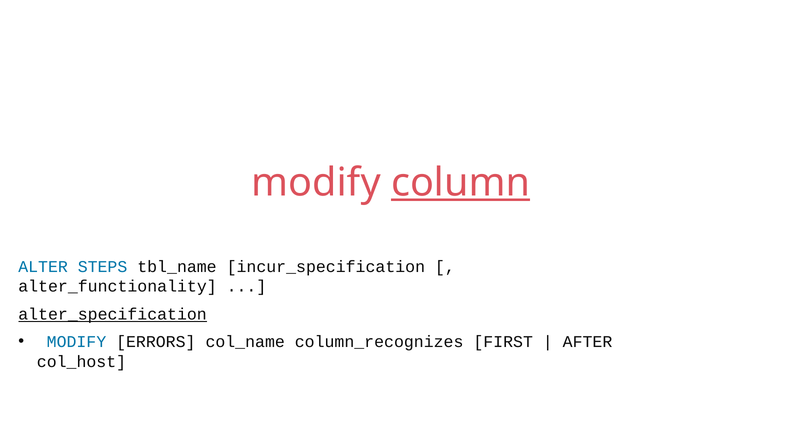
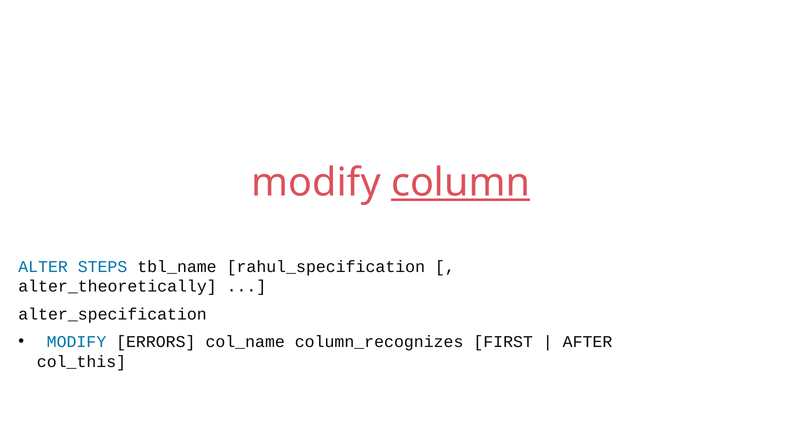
incur_specification: incur_specification -> rahul_specification
alter_functionality: alter_functionality -> alter_theoretically
alter_specification underline: present -> none
col_host: col_host -> col_this
